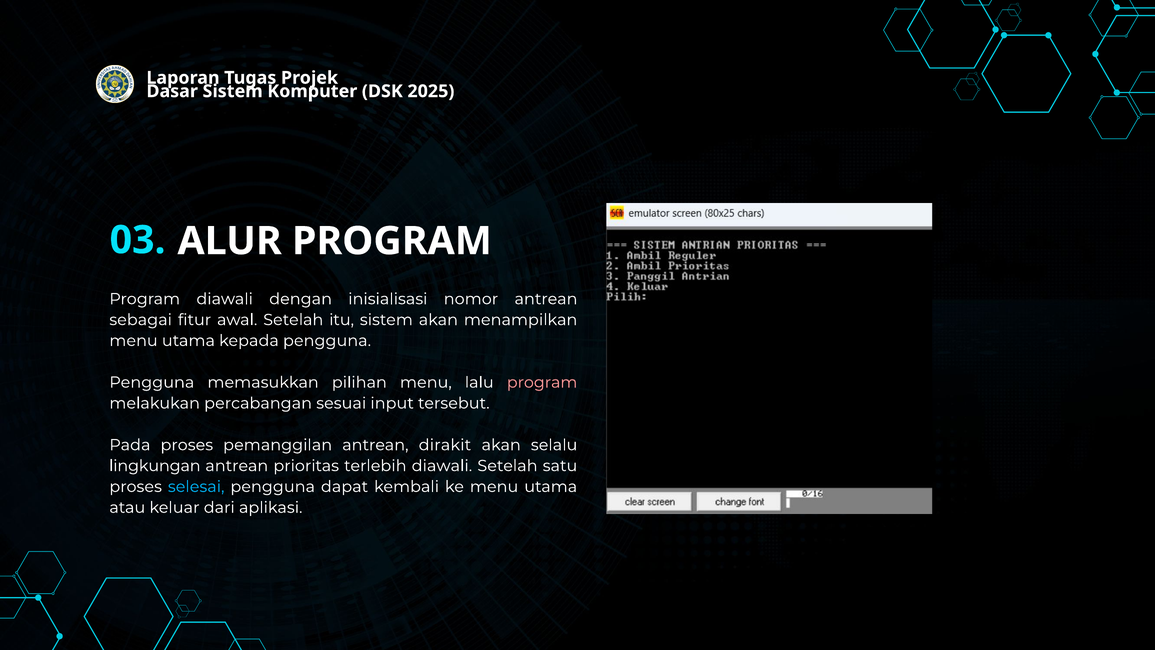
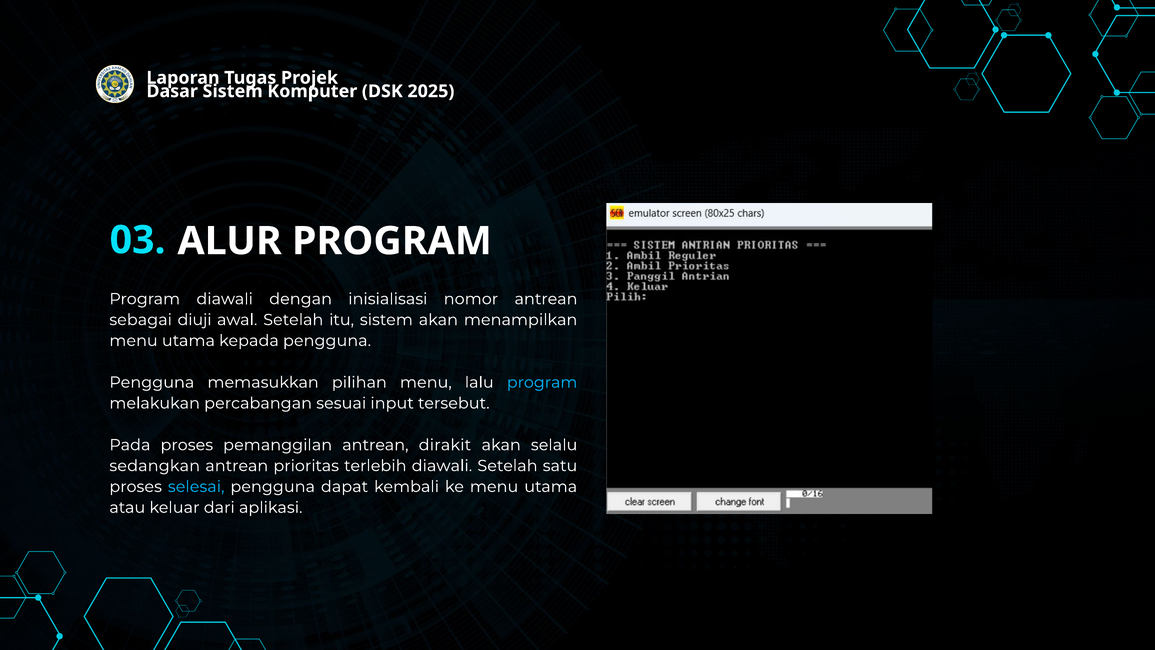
fitur: fitur -> diuji
program at (542, 382) colour: pink -> light blue
lingkungan: lingkungan -> sedangkan
